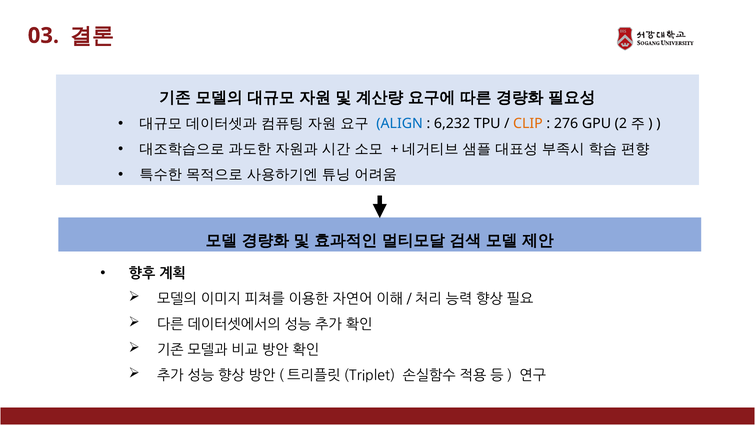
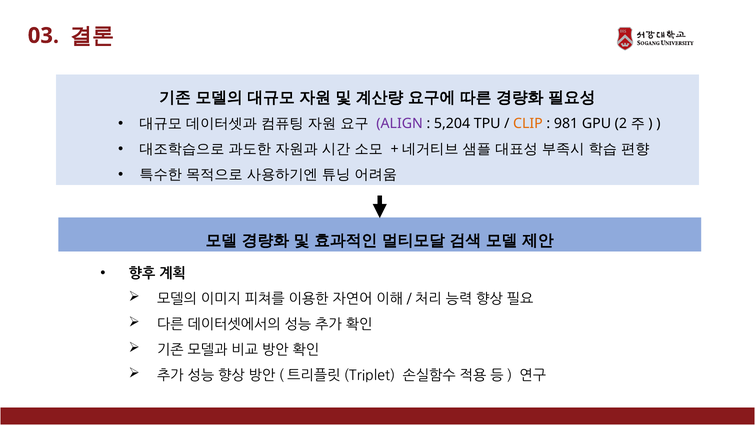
ALIGN colour: blue -> purple
6,232: 6,232 -> 5,204
276: 276 -> 981
